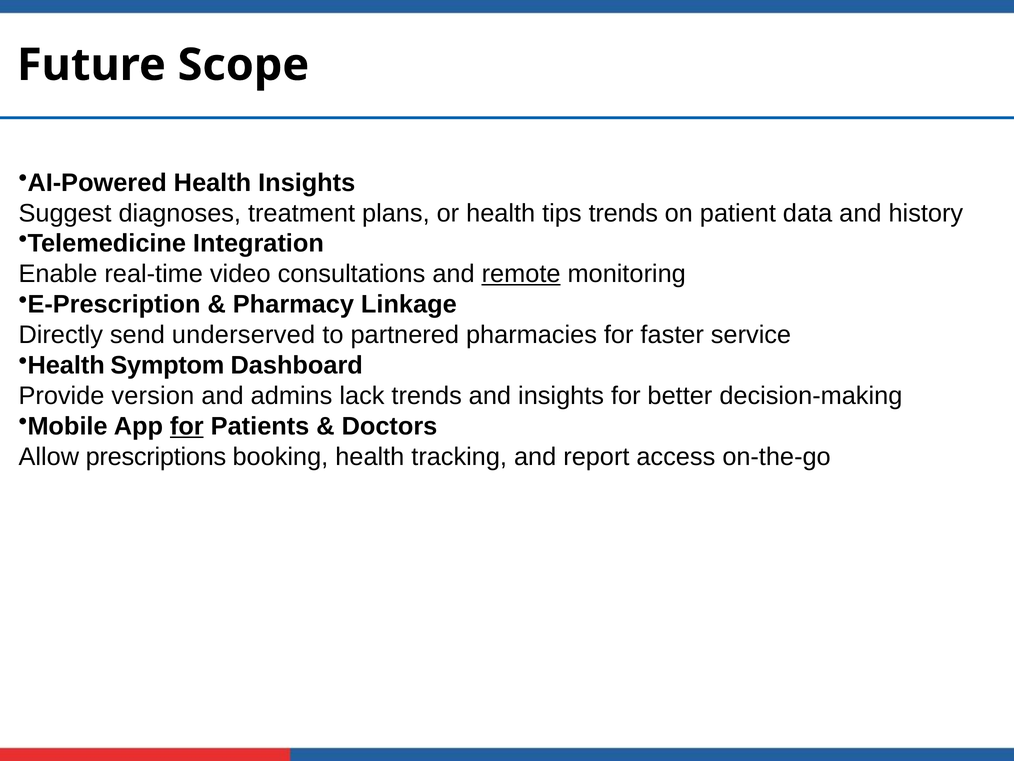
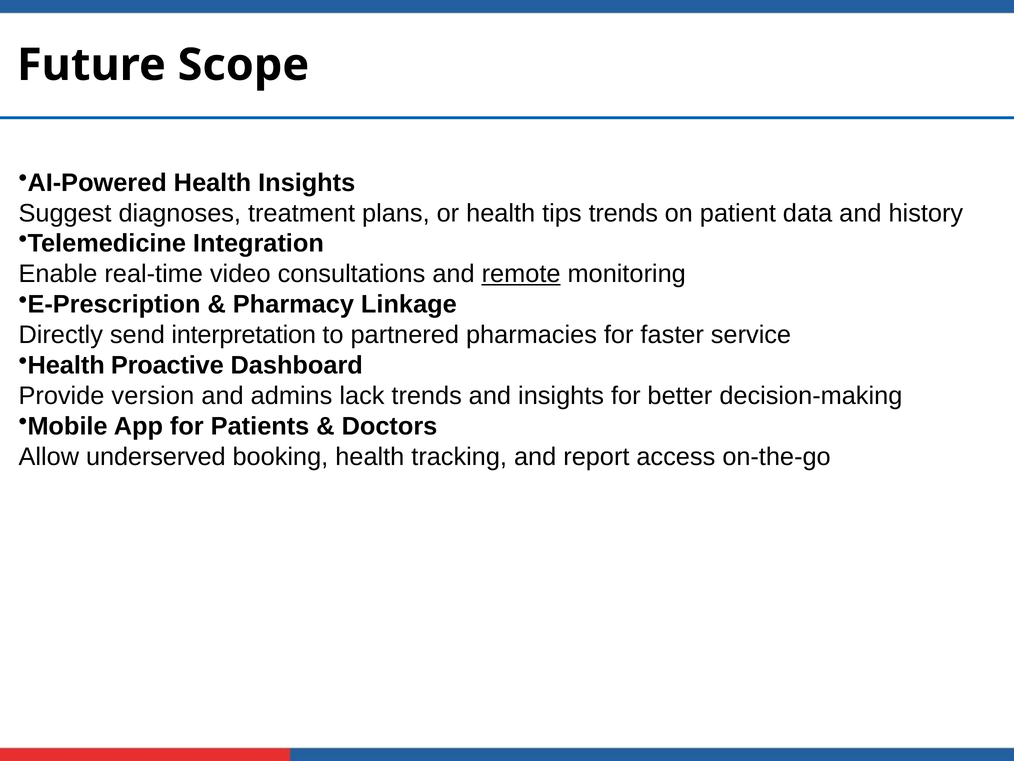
underserved: underserved -> interpretation
Symptom: Symptom -> Proactive
for at (187, 426) underline: present -> none
prescriptions: prescriptions -> underserved
